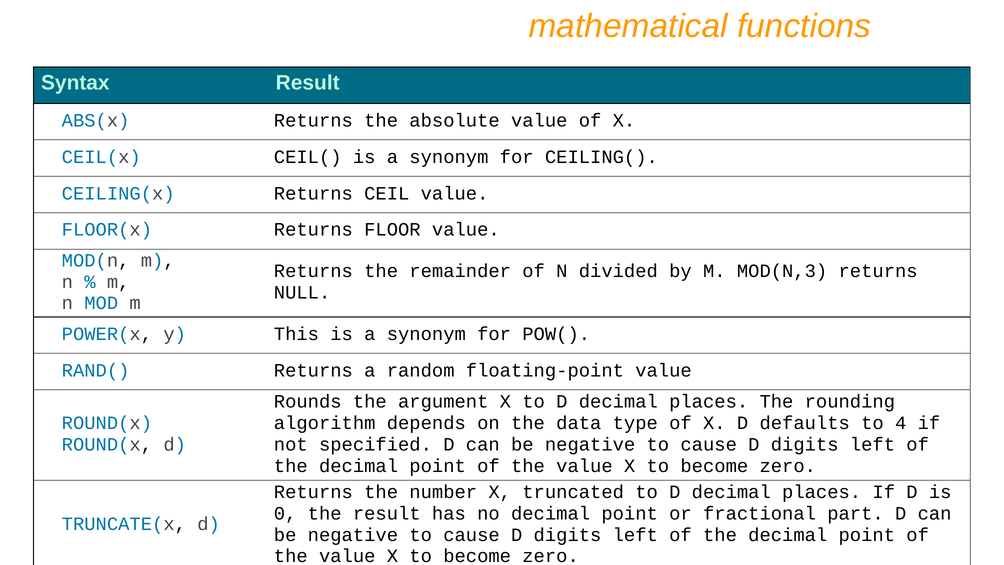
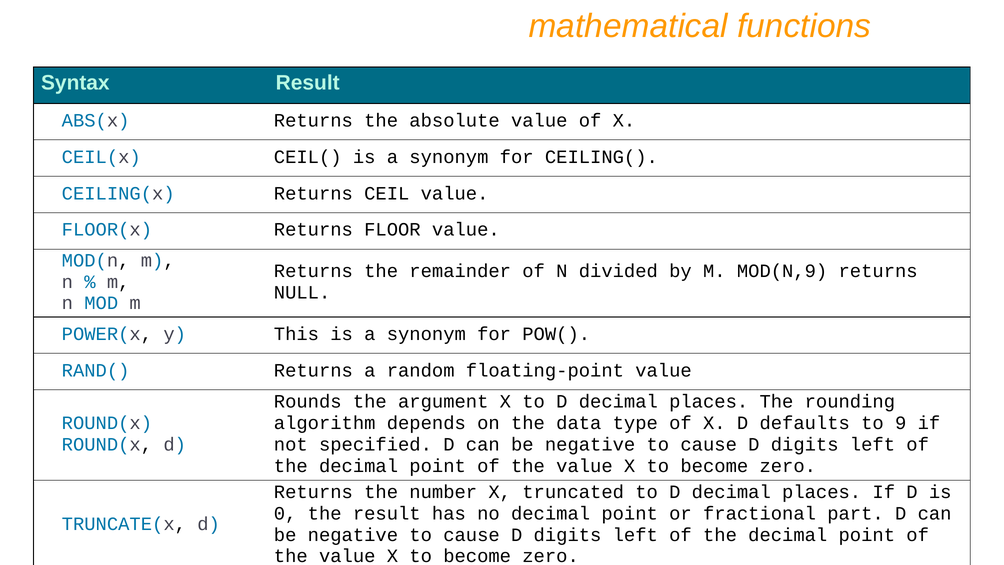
MOD(N,3: MOD(N,3 -> MOD(N,9
4: 4 -> 9
